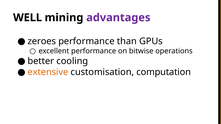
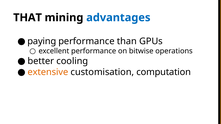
WELL: WELL -> THAT
advantages colour: purple -> blue
zeroes: zeroes -> paying
